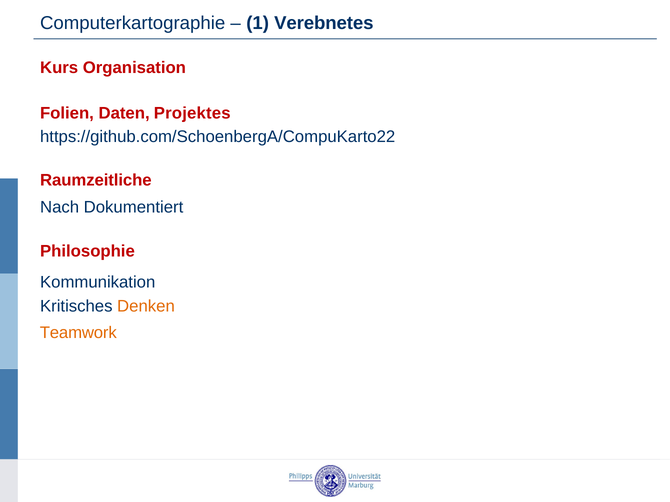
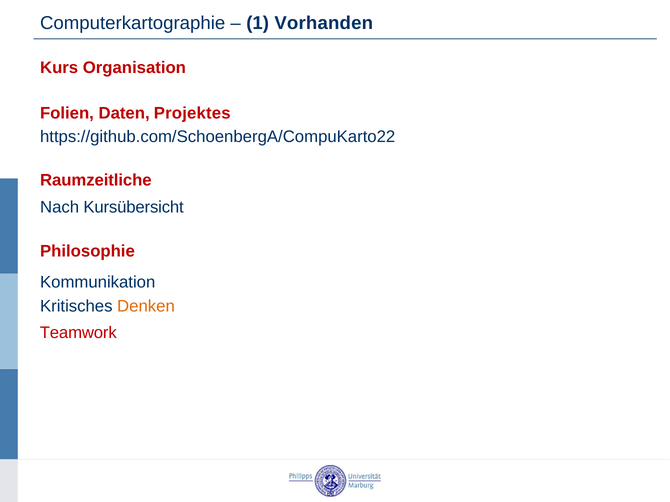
Verebnetes: Verebnetes -> Vorhanden
Dokumentiert: Dokumentiert -> Kursübersicht
Teamwork colour: orange -> red
